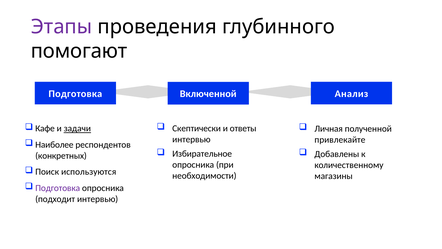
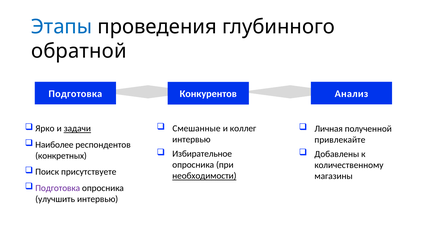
Этапы colour: purple -> blue
помогают: помогают -> обратной
Включенной: Включенной -> Конкурентов
Скептически: Скептически -> Смешанные
ответы: ответы -> коллег
Кафе: Кафе -> Ярко
используются: используются -> присутствуете
необходимости underline: none -> present
подходит: подходит -> улучшить
